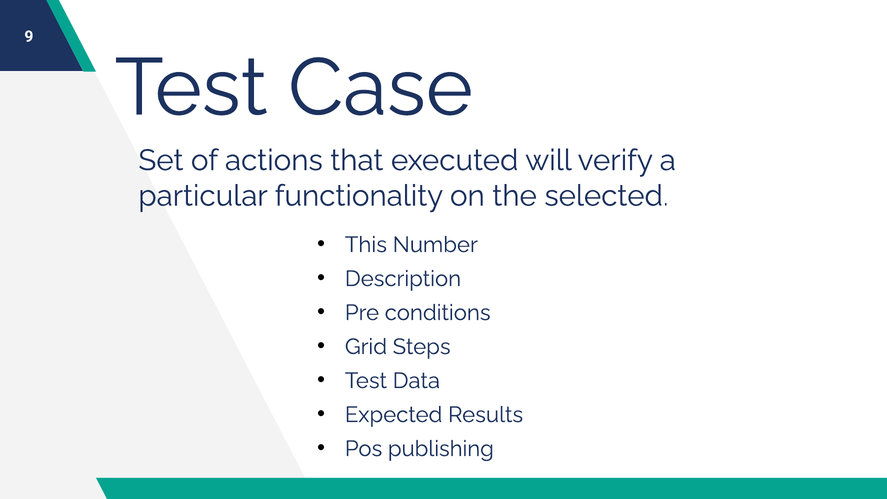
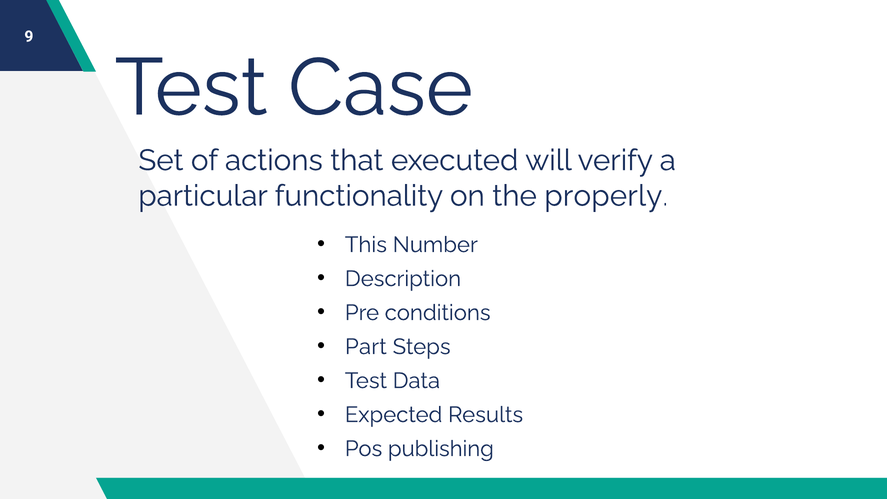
selected: selected -> properly
Grid: Grid -> Part
